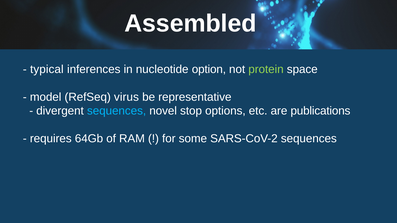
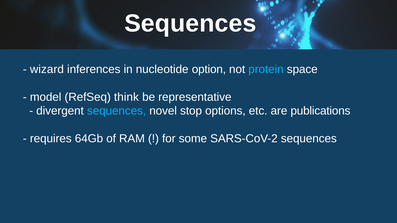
Assembled at (190, 23): Assembled -> Sequences
typical: typical -> wizard
protein colour: light green -> light blue
virus: virus -> think
